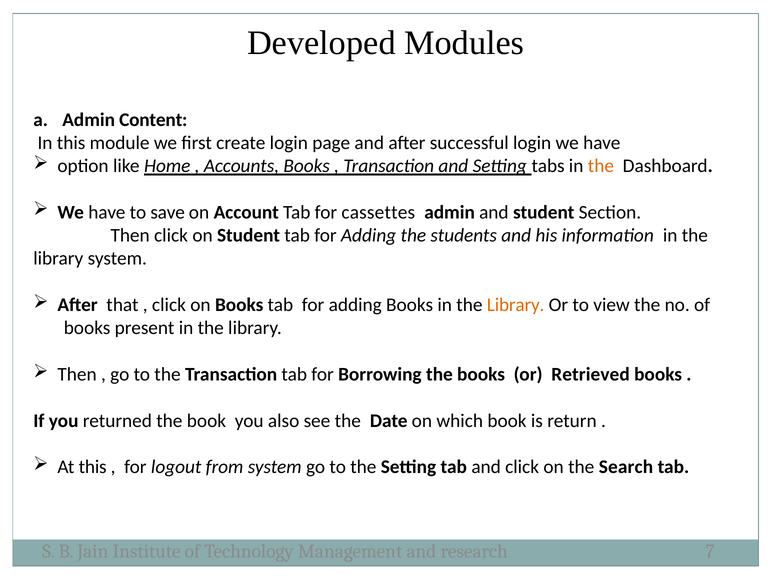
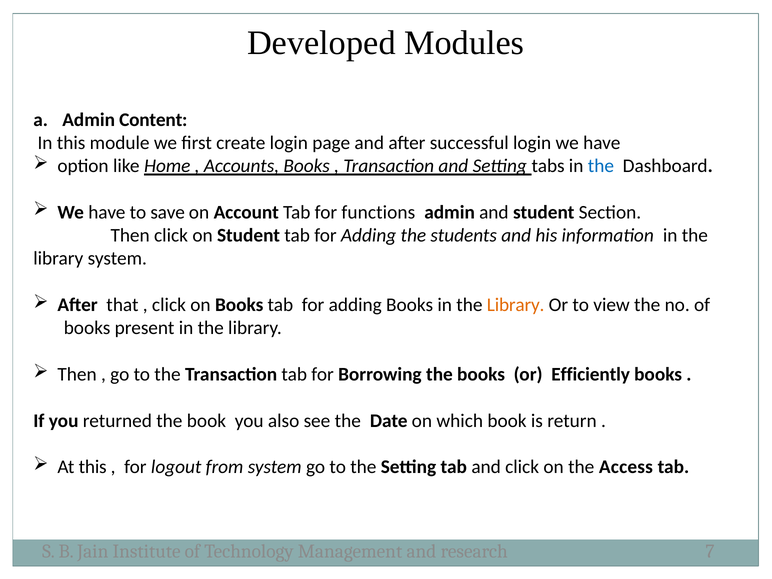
the at (601, 166) colour: orange -> blue
cassettes: cassettes -> functions
Retrieved: Retrieved -> Efficiently
Search: Search -> Access
